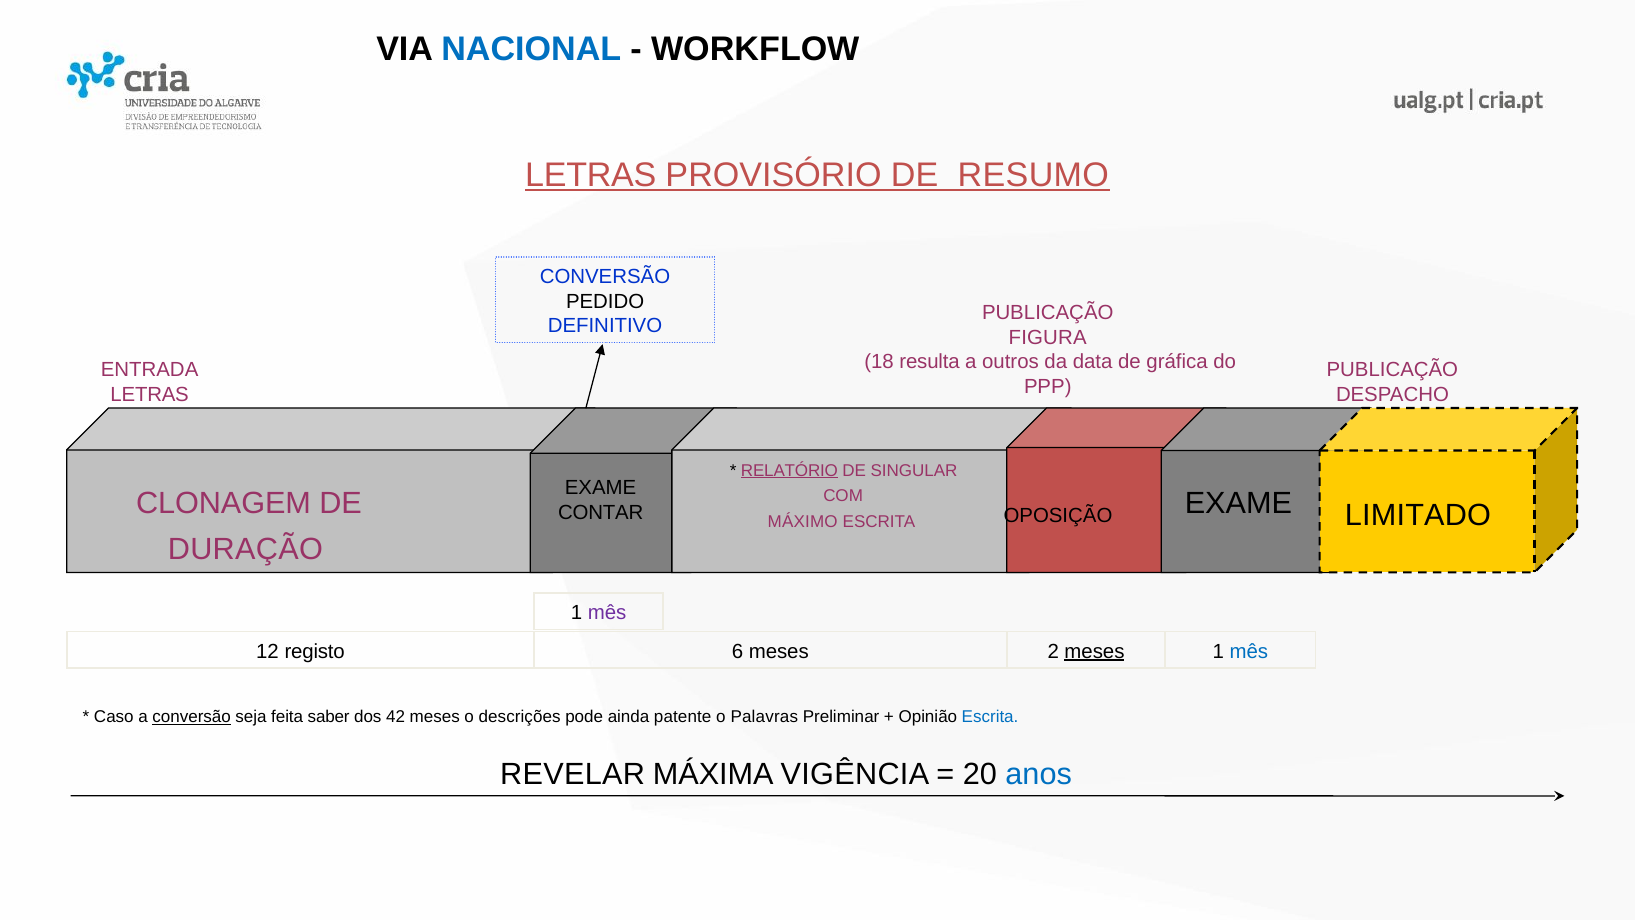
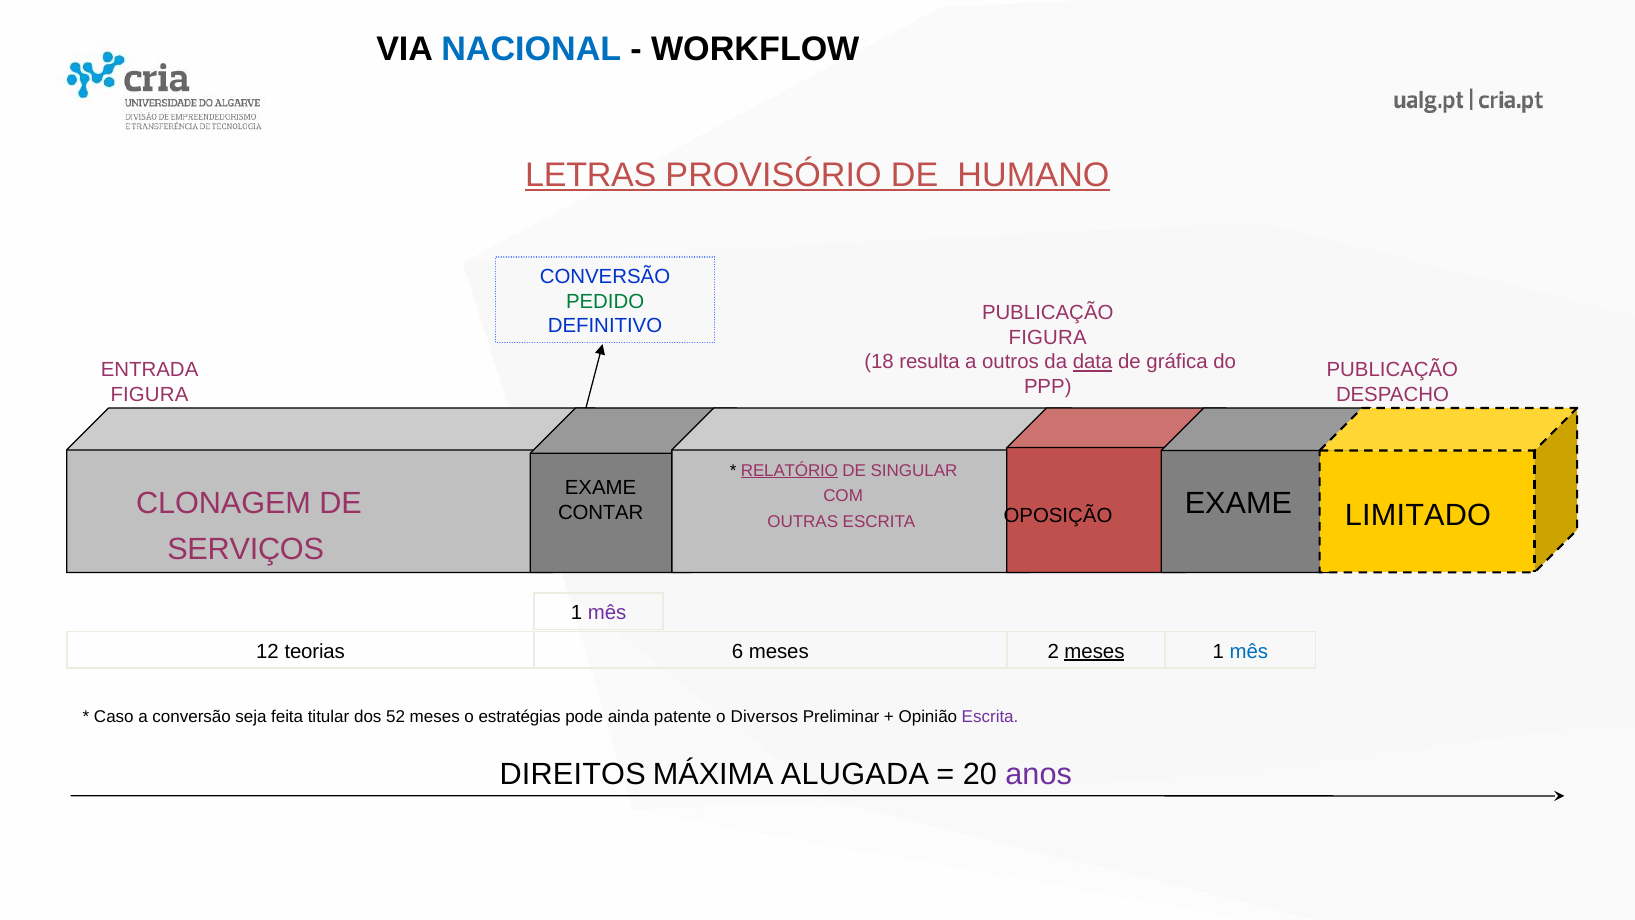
RESUMO: RESUMO -> HUMANO
PEDIDO colour: black -> green
data underline: none -> present
LETRAS at (150, 394): LETRAS -> FIGURA
MÁXIMO: MÁXIMO -> OUTRAS
DURAÇÃO: DURAÇÃO -> SERVIÇOS
registo: registo -> teorias
conversão at (192, 717) underline: present -> none
saber: saber -> titular
42: 42 -> 52
descrições: descrições -> estratégias
Palavras: Palavras -> Diversos
Escrita at (990, 717) colour: blue -> purple
REVELAR: REVELAR -> DIREITOS
VIGÊNCIA: VIGÊNCIA -> ALUGADA
anos colour: blue -> purple
